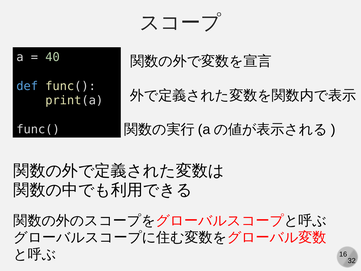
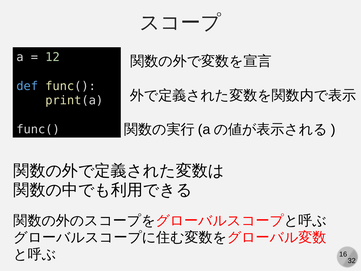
40: 40 -> 12
